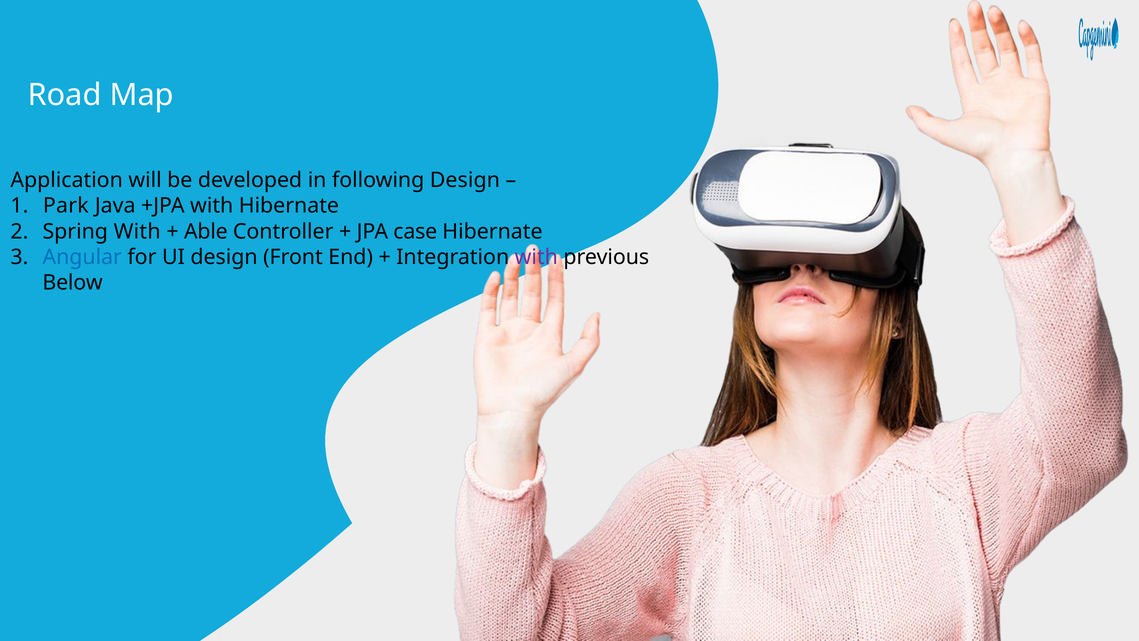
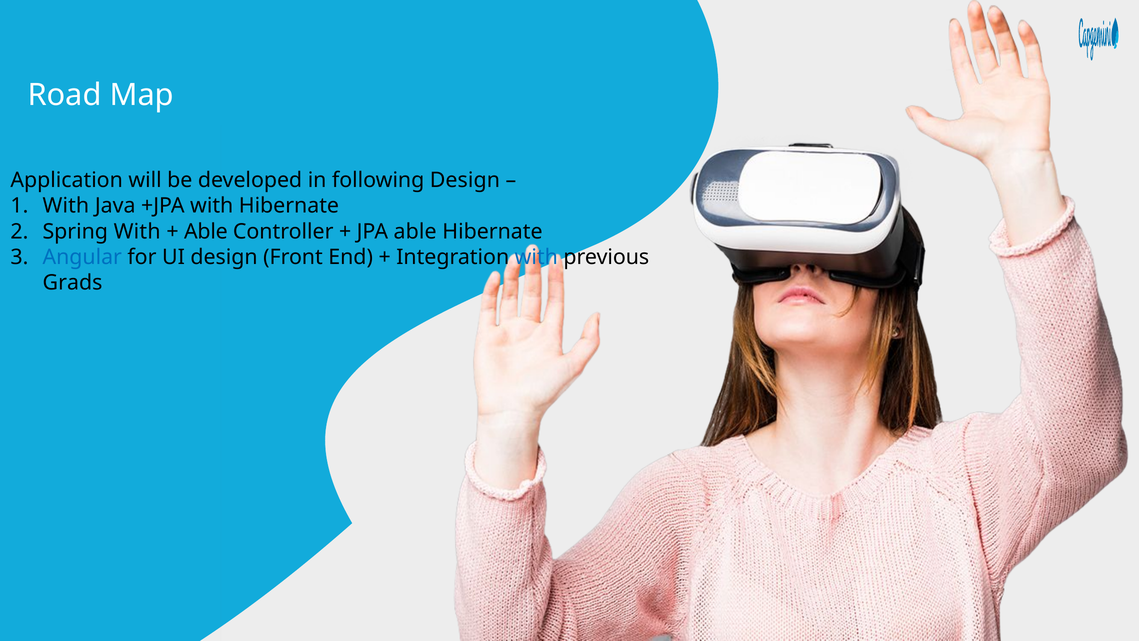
Park at (66, 206): Park -> With
JPA case: case -> able
with at (536, 257) colour: purple -> blue
Below: Below -> Grads
